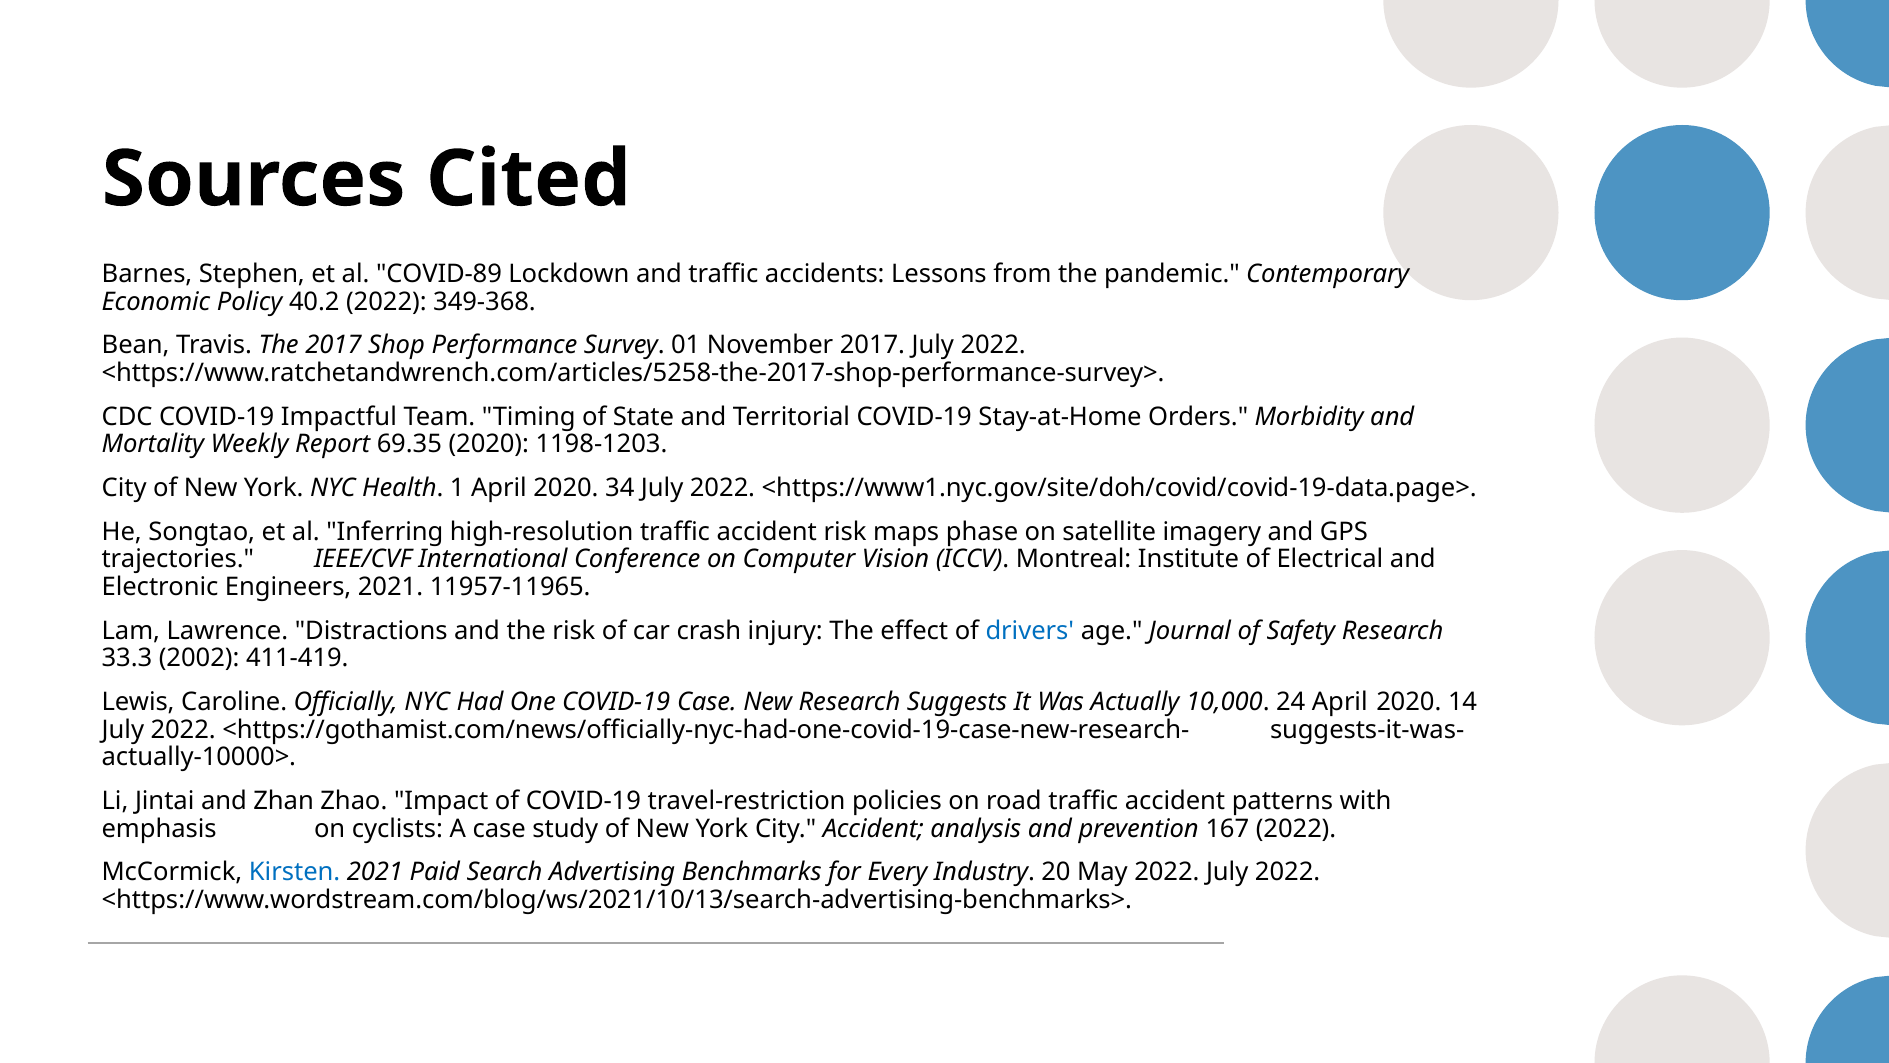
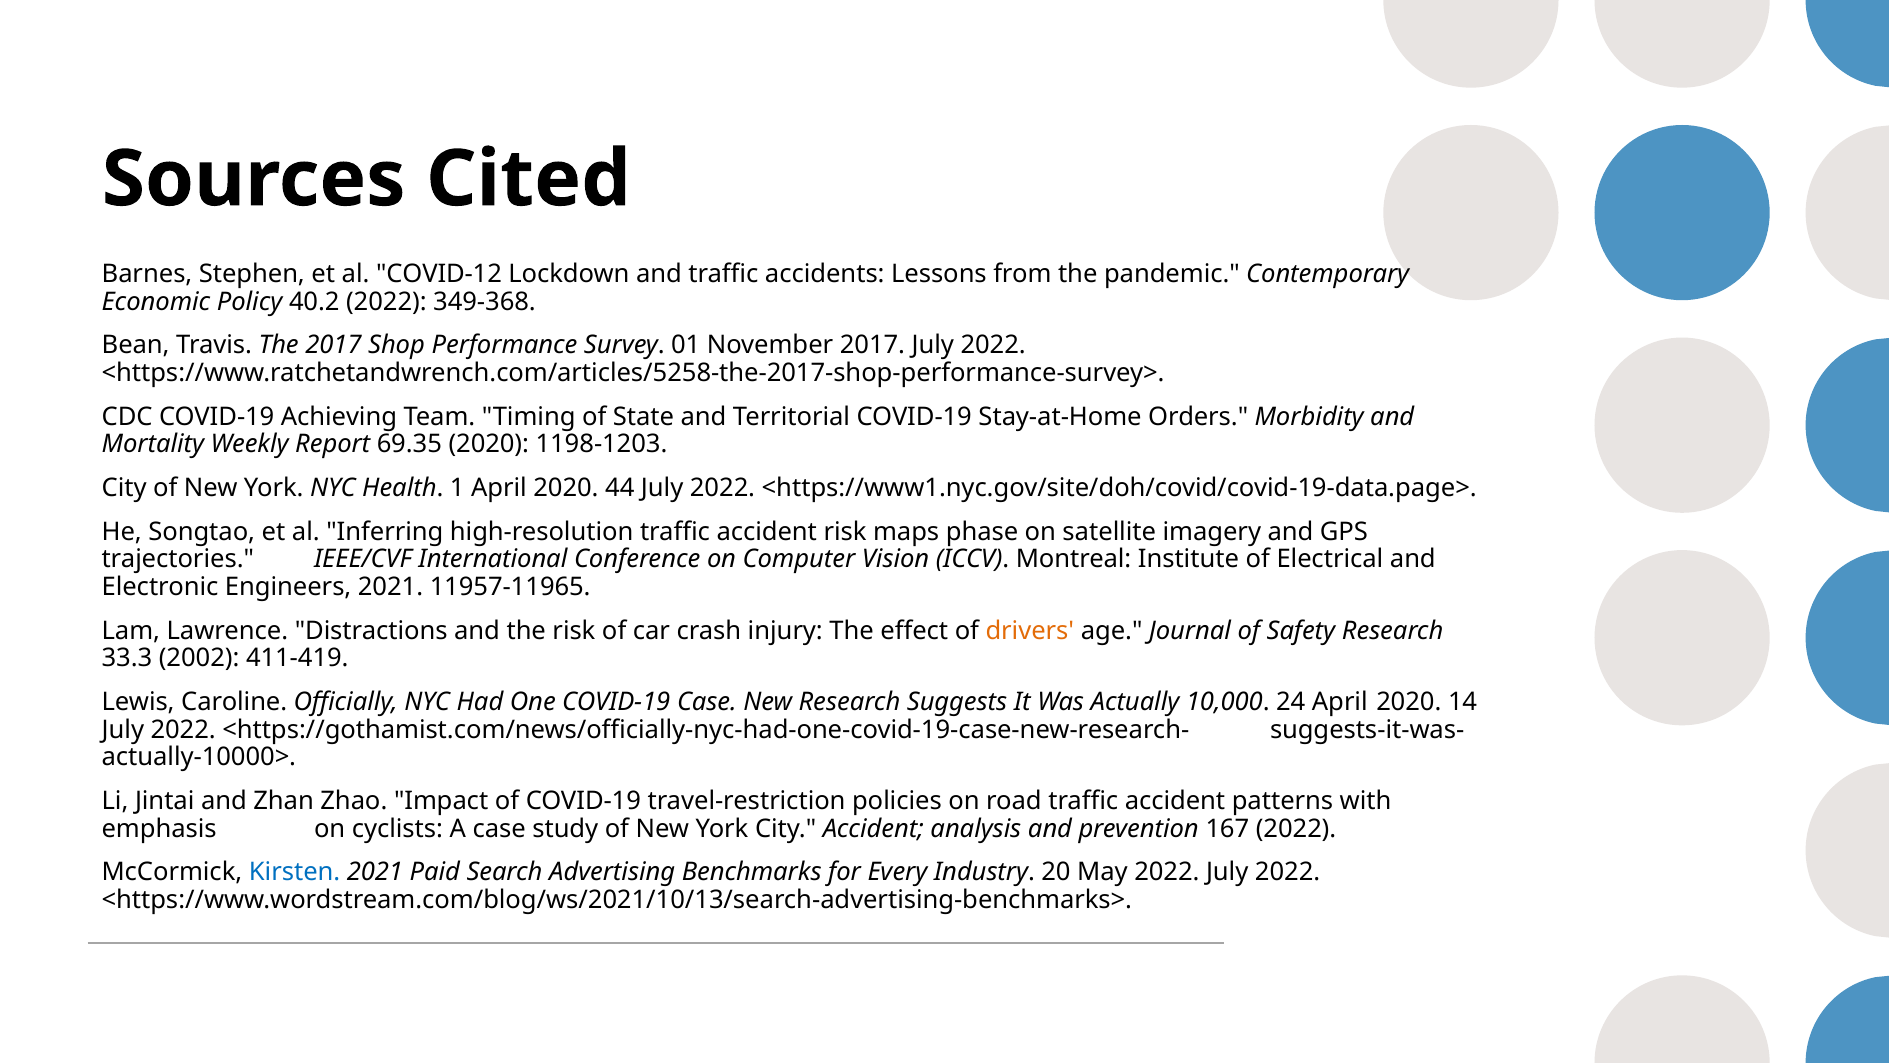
COVID‐89: COVID‐89 -> COVID‐12
Impactful: Impactful -> Achieving
34: 34 -> 44
drivers colour: blue -> orange
